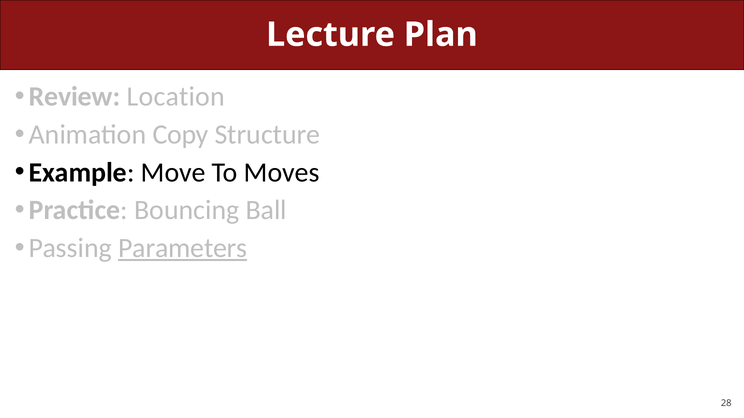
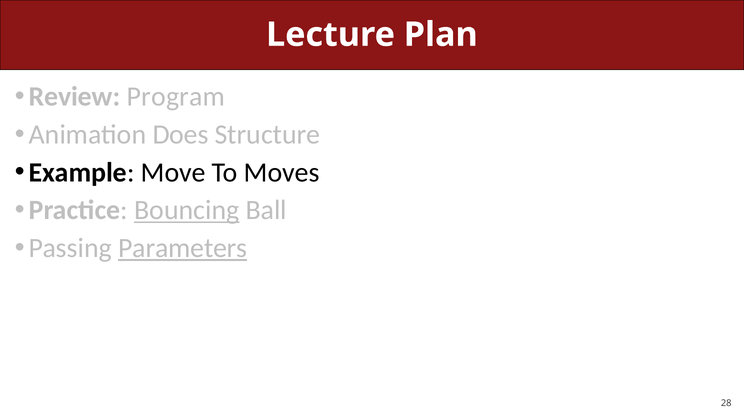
Location: Location -> Program
Copy: Copy -> Does
Bouncing underline: none -> present
